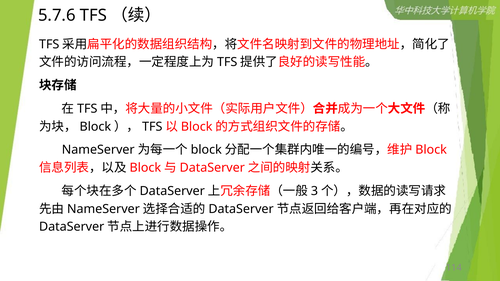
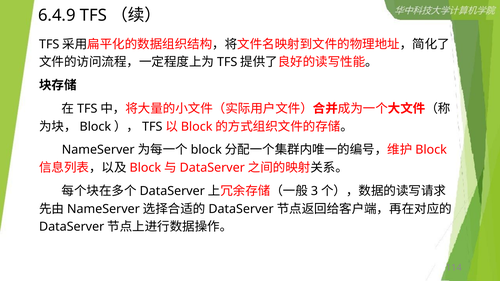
5.7.6: 5.7.6 -> 6.4.9
